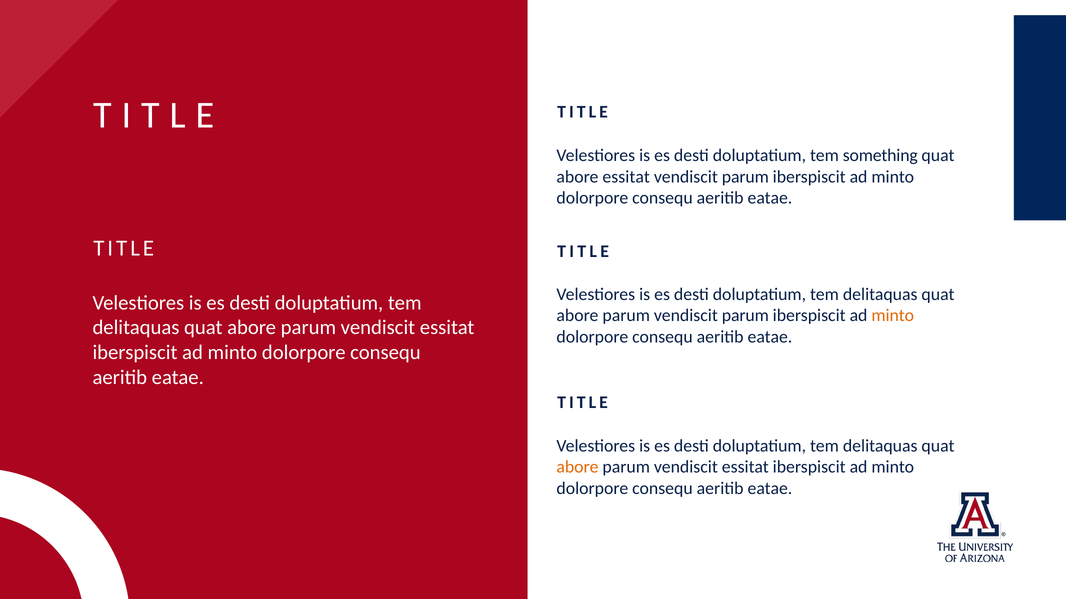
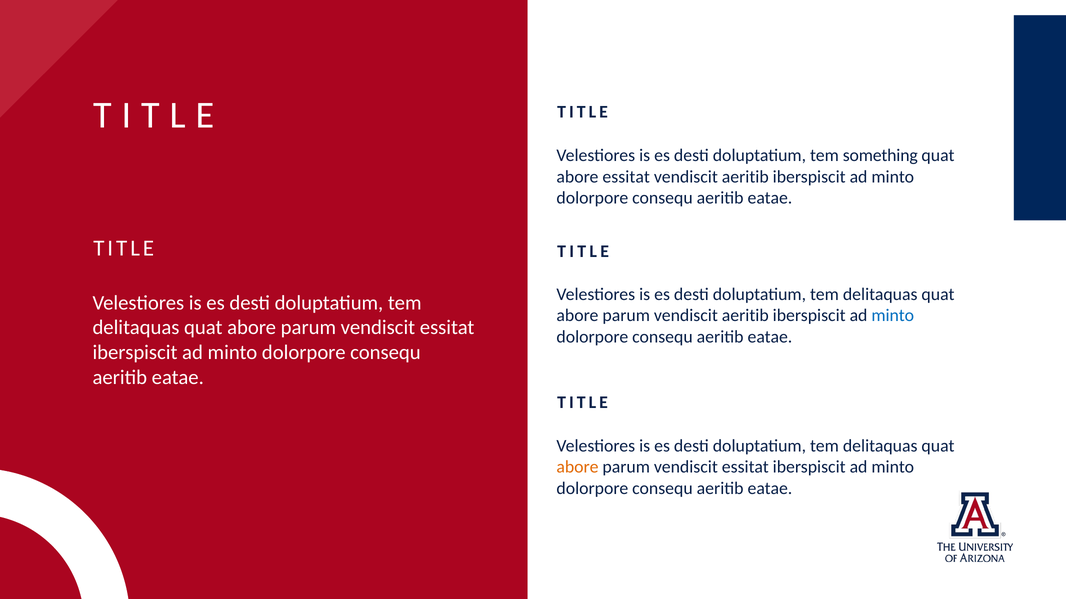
parum at (745, 177): parum -> aeritib
parum vendiscit parum: parum -> aeritib
minto at (893, 316) colour: orange -> blue
